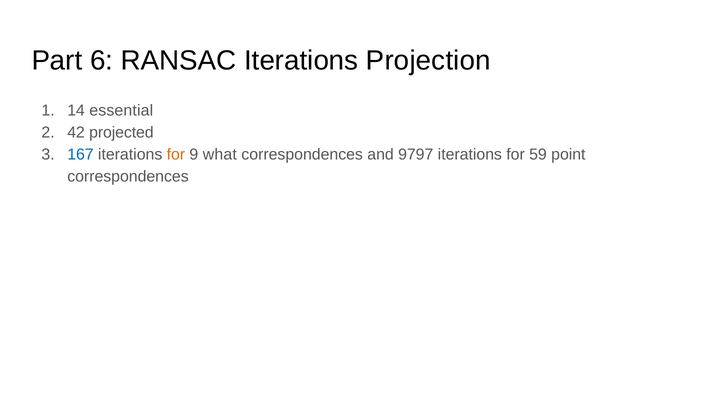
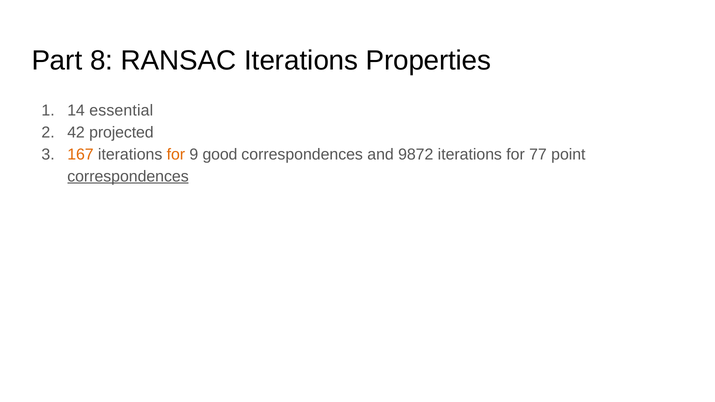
6: 6 -> 8
Projection: Projection -> Properties
167 colour: blue -> orange
what: what -> good
9797: 9797 -> 9872
59: 59 -> 77
correspondences at (128, 176) underline: none -> present
